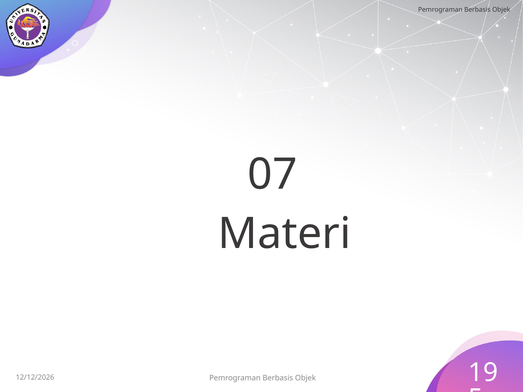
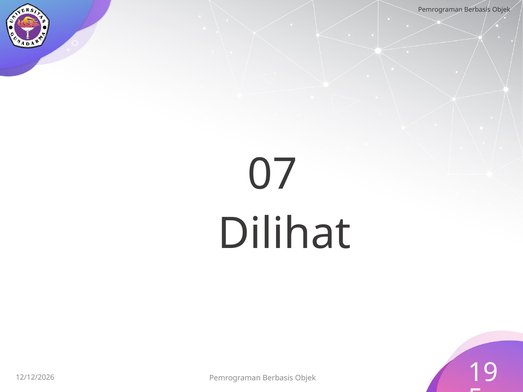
Materi: Materi -> Dilihat
